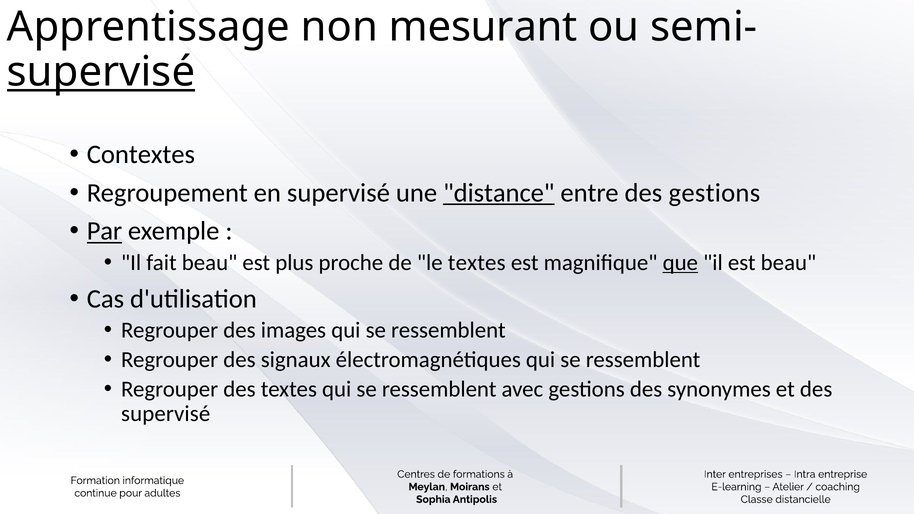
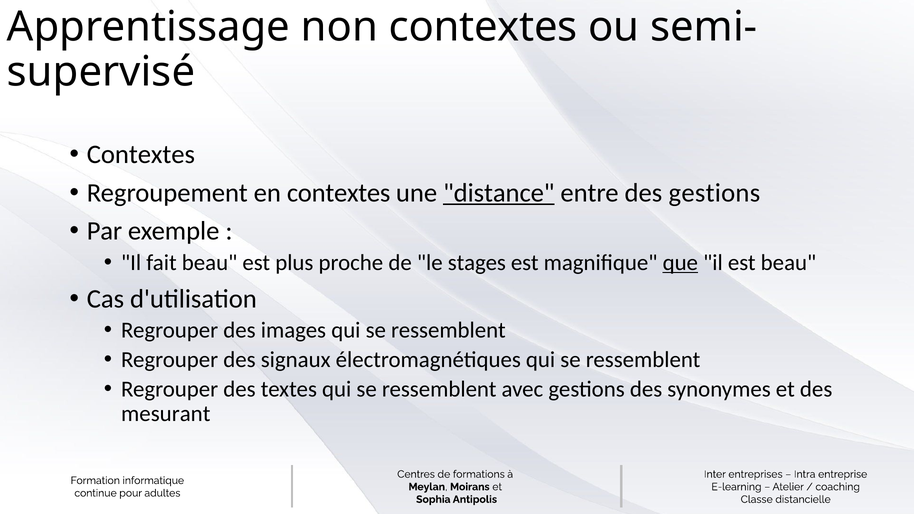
non mesurant: mesurant -> contextes
supervisé at (101, 72) underline: present -> none
en supervisé: supervisé -> contextes
Par underline: present -> none
le textes: textes -> stages
supervisé at (166, 414): supervisé -> mesurant
